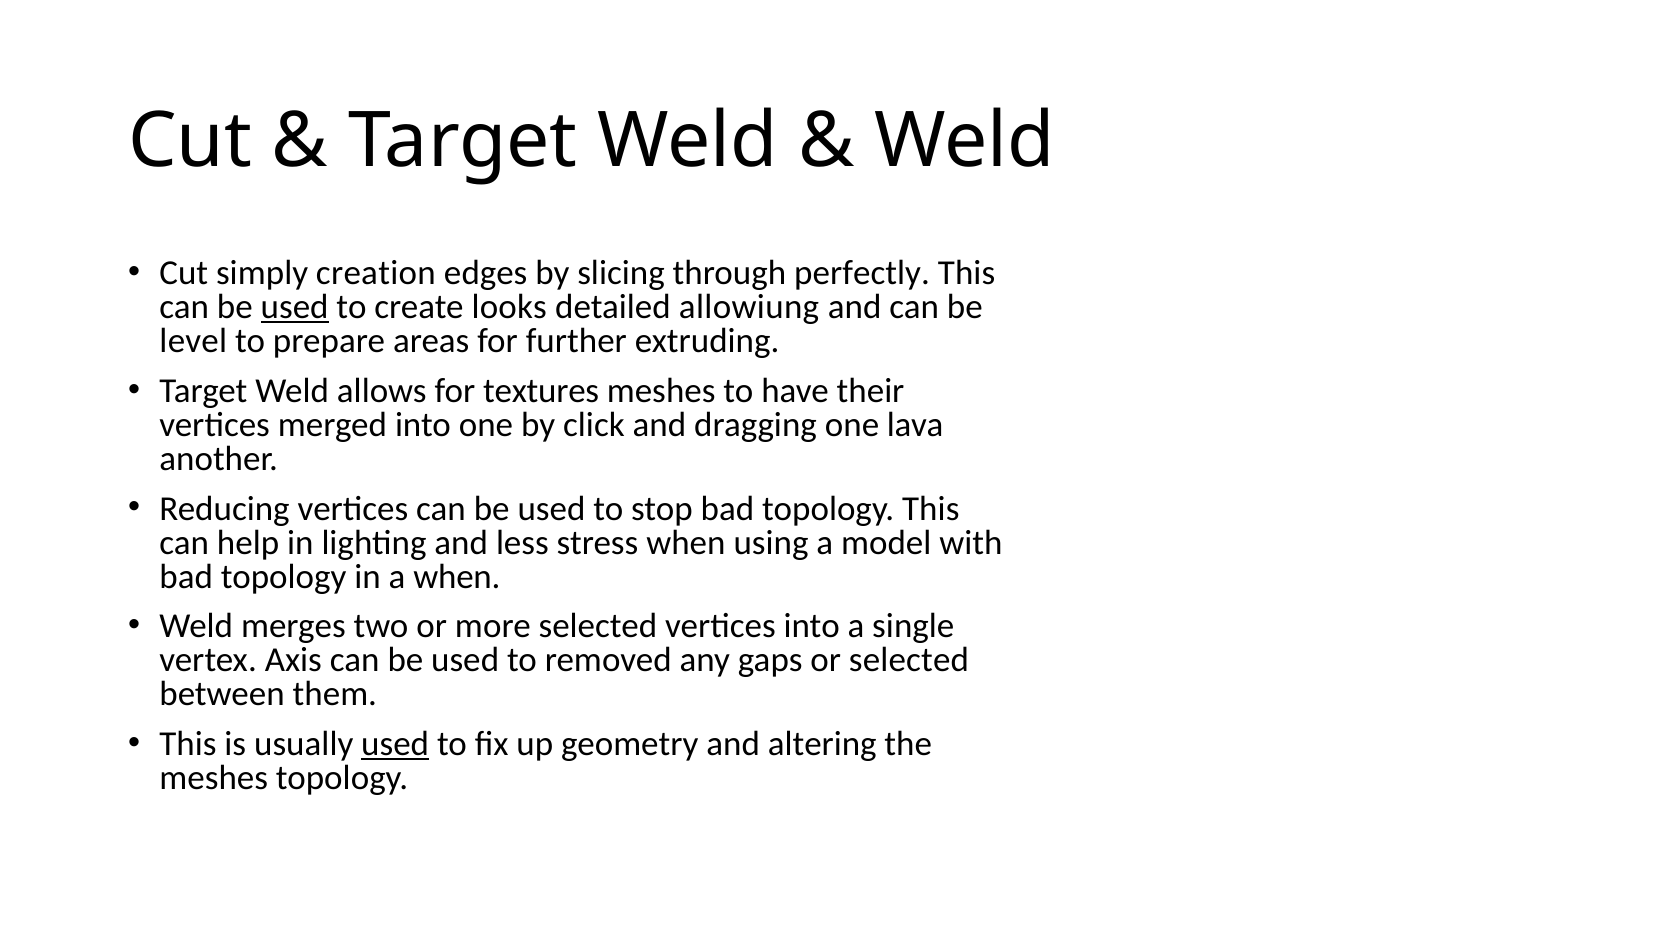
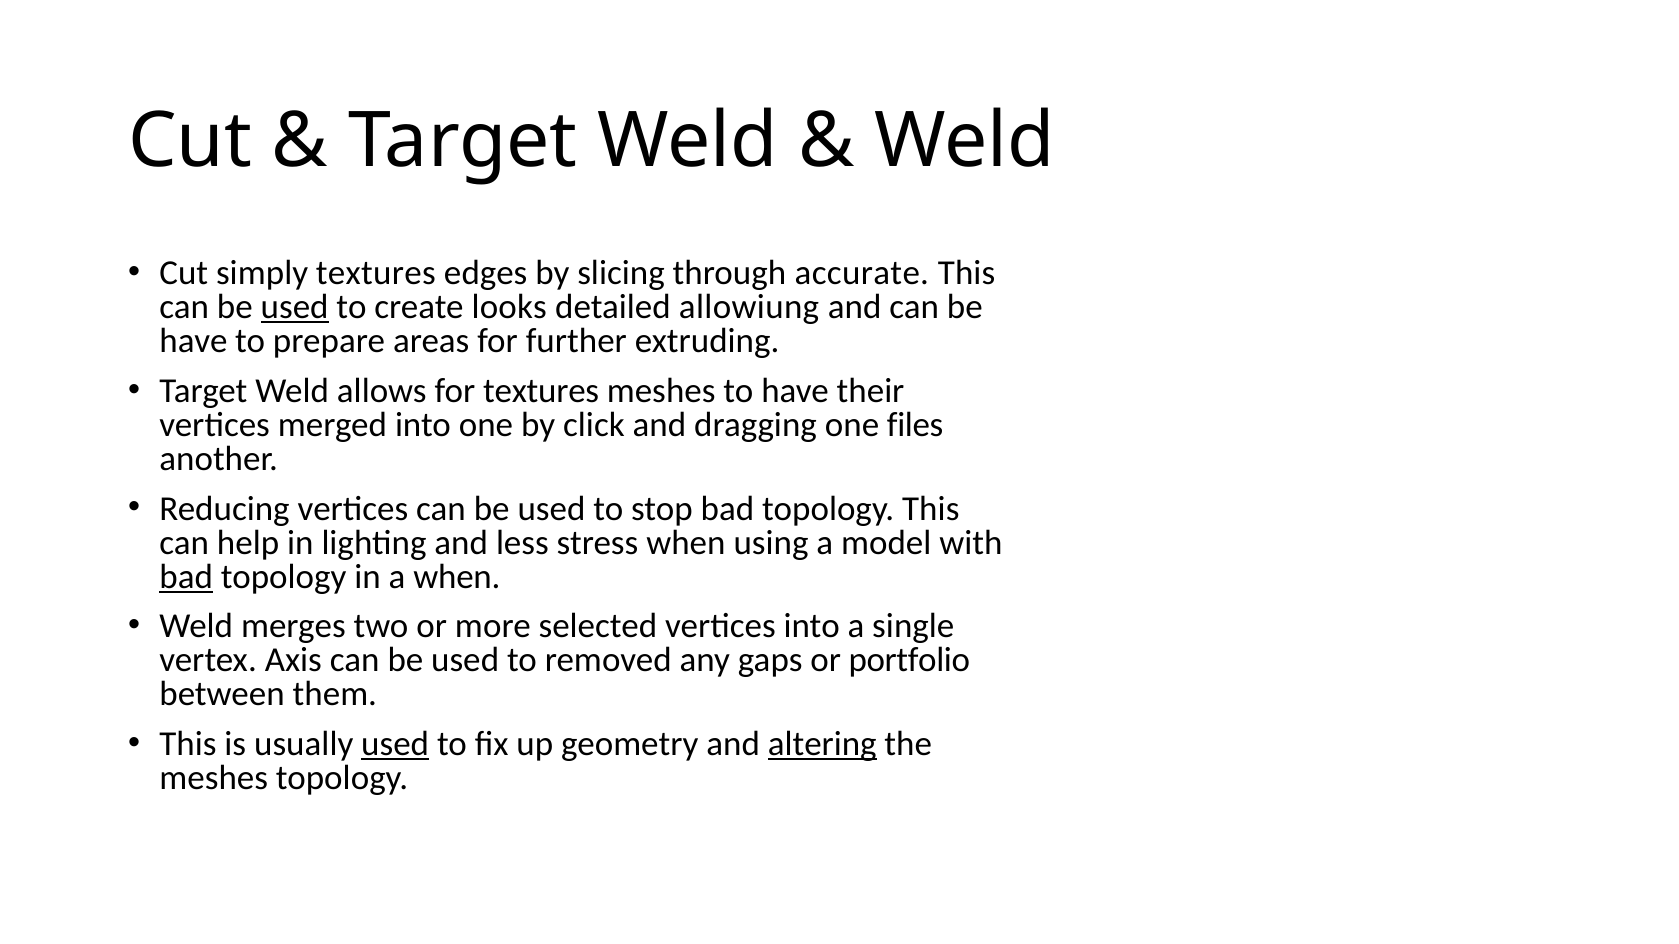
simply creation: creation -> textures
perfectly: perfectly -> accurate
level at (193, 341): level -> have
lava: lava -> files
bad at (186, 577) underline: none -> present
or selected: selected -> portfolio
altering underline: none -> present
